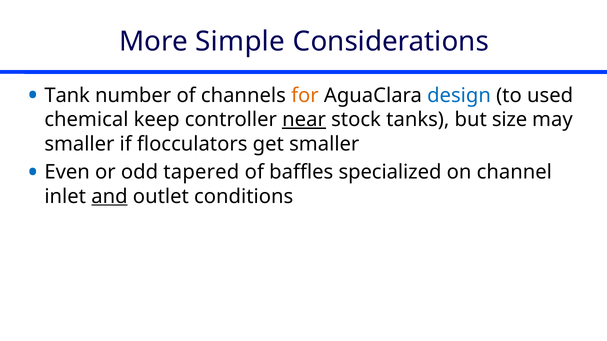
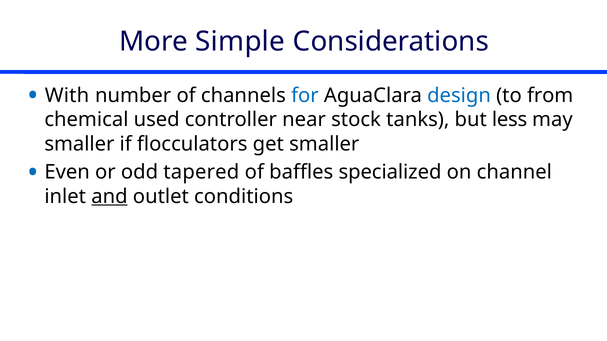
Tank: Tank -> With
for colour: orange -> blue
used: used -> from
keep: keep -> used
near underline: present -> none
size: size -> less
